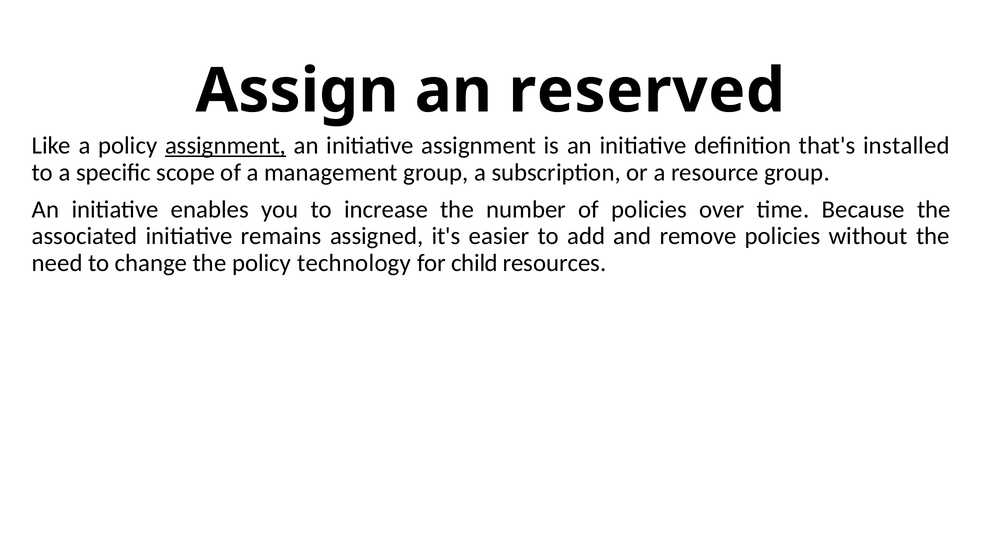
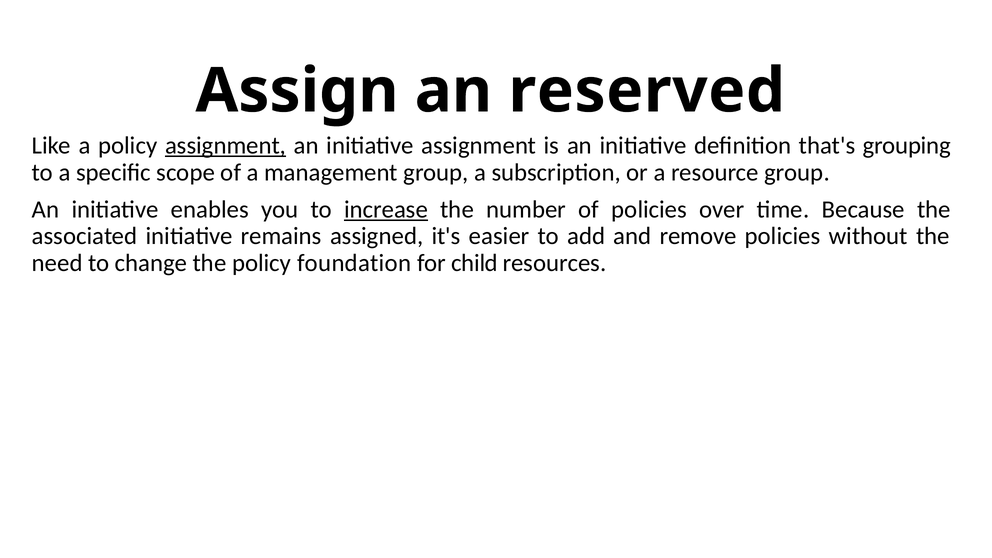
installed: installed -> grouping
increase underline: none -> present
technology: technology -> foundation
